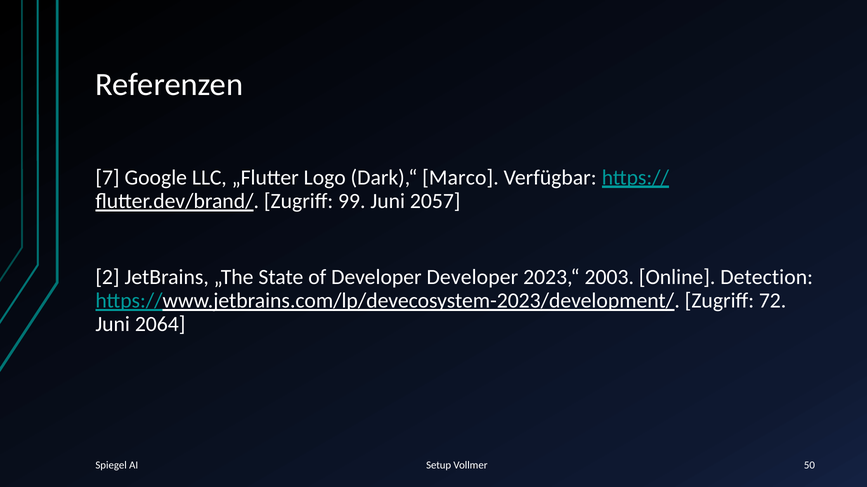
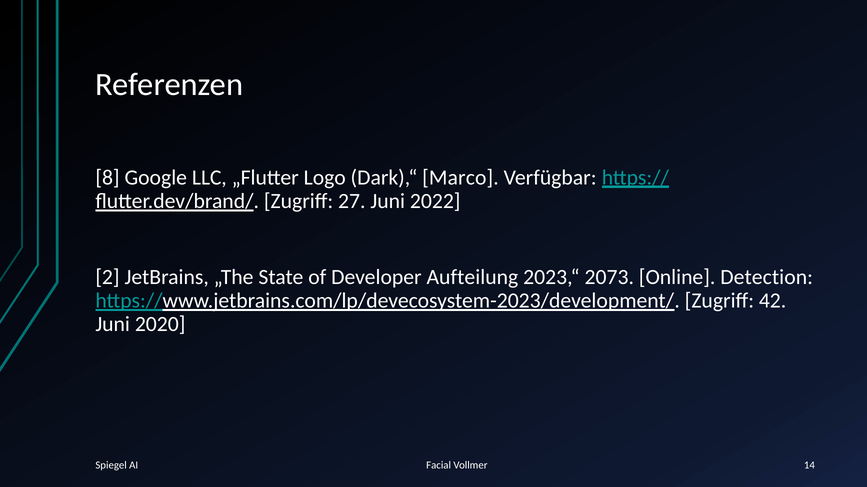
7: 7 -> 8
99: 99 -> 27
2057: 2057 -> 2022
Developer Developer: Developer -> Aufteilung
2003: 2003 -> 2073
72: 72 -> 42
2064: 2064 -> 2020
Setup: Setup -> Facial
50: 50 -> 14
